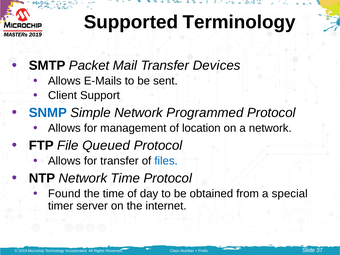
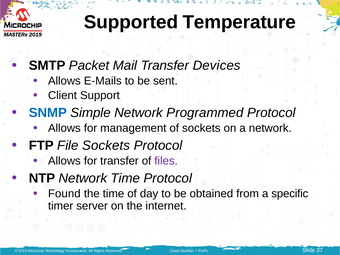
Terminology: Terminology -> Temperature
of location: location -> sockets
File Queued: Queued -> Sockets
files colour: blue -> purple
special: special -> specific
